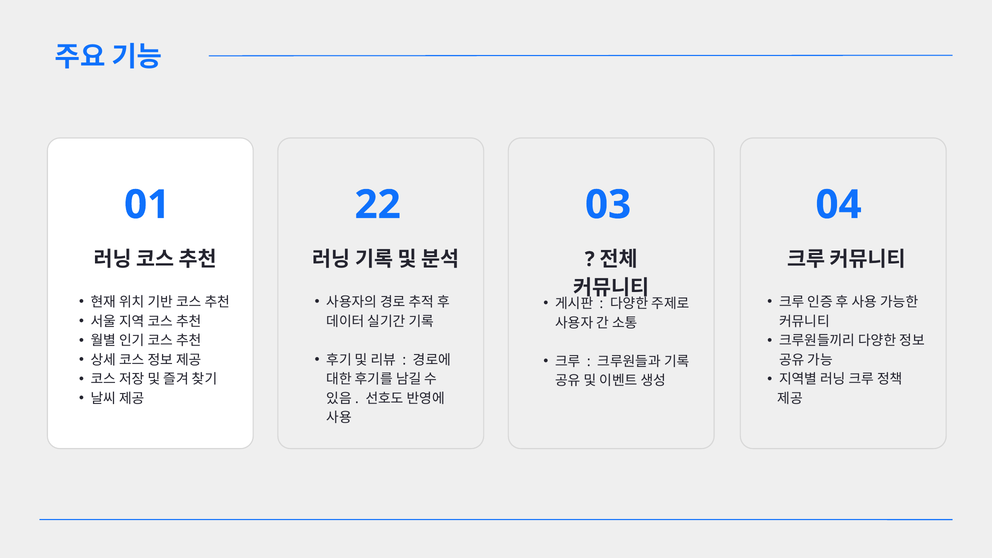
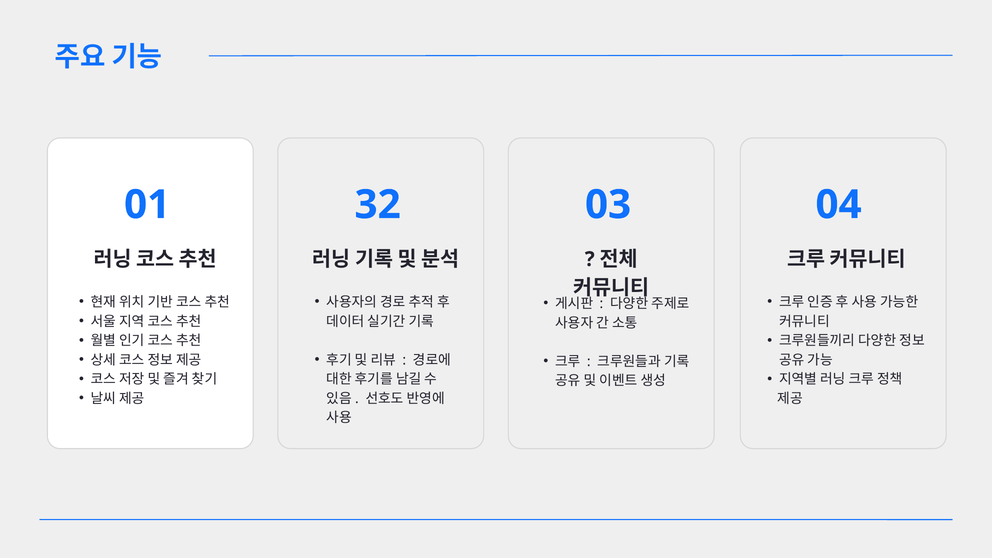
22: 22 -> 32
